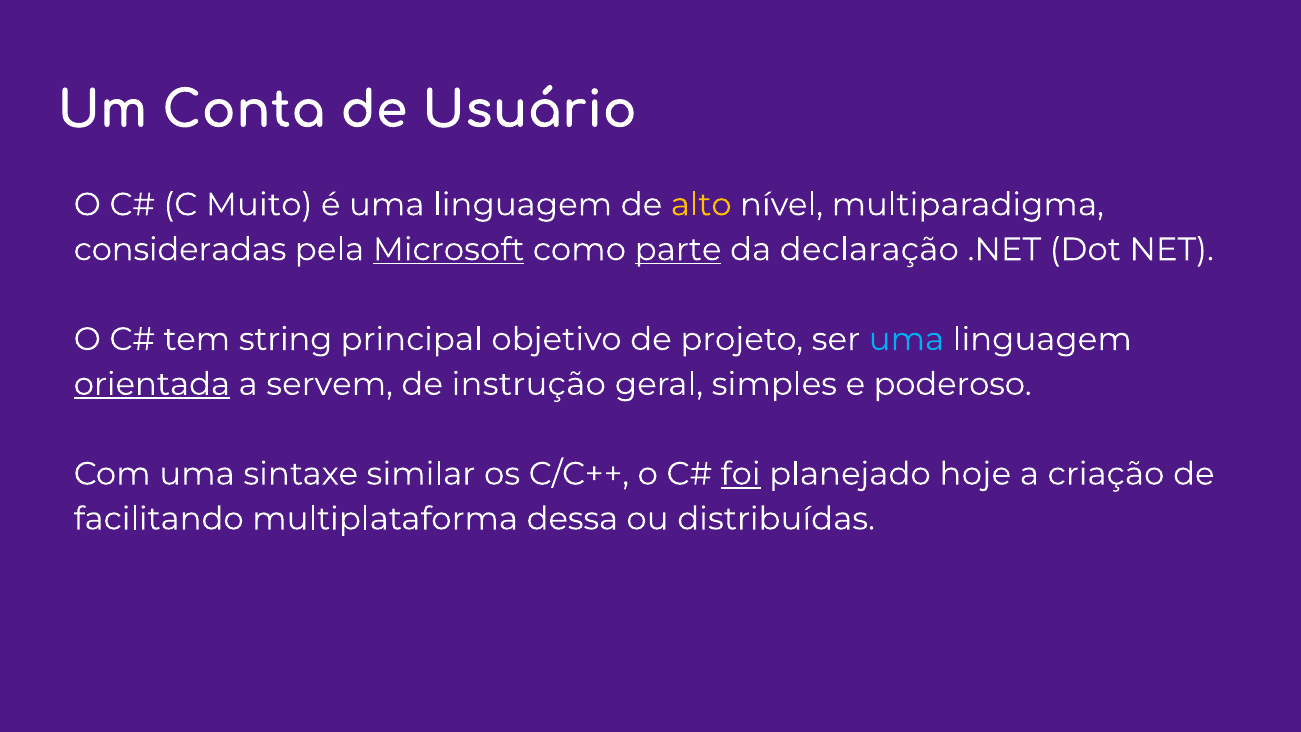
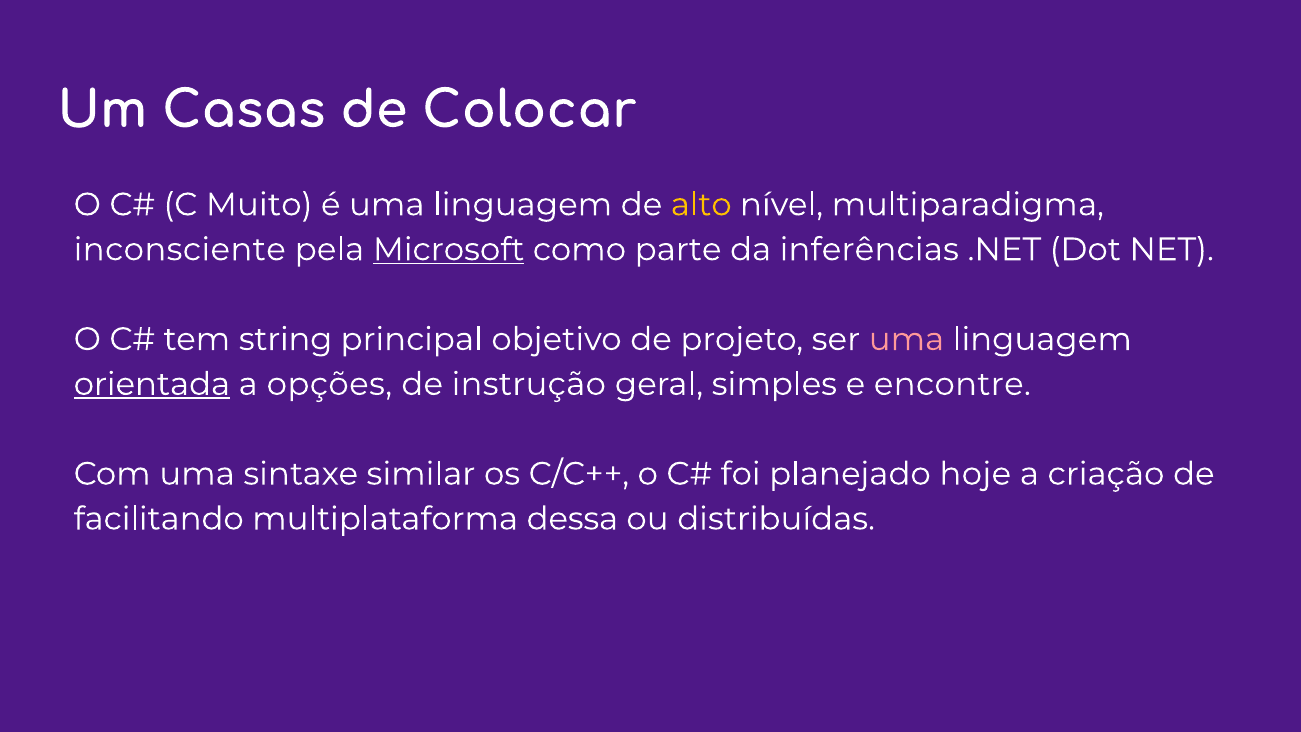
Conta: Conta -> Casas
Usuário: Usuário -> Colocar
consideradas: consideradas -> inconsciente
parte underline: present -> none
declaração: declaração -> inferências
uma at (907, 339) colour: light blue -> pink
servem: servem -> opções
poderoso: poderoso -> encontre
foi underline: present -> none
